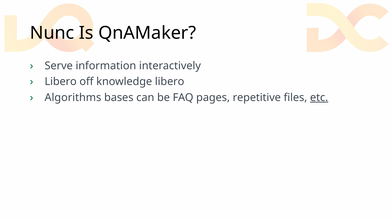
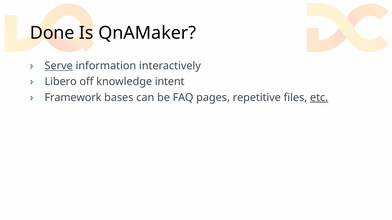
Nunc: Nunc -> Done
Serve underline: none -> present
knowledge libero: libero -> intent
Algorithms: Algorithms -> Framework
